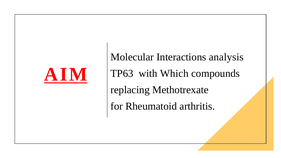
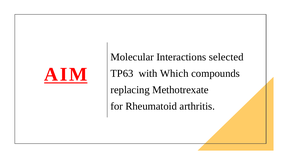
analysis: analysis -> selected
